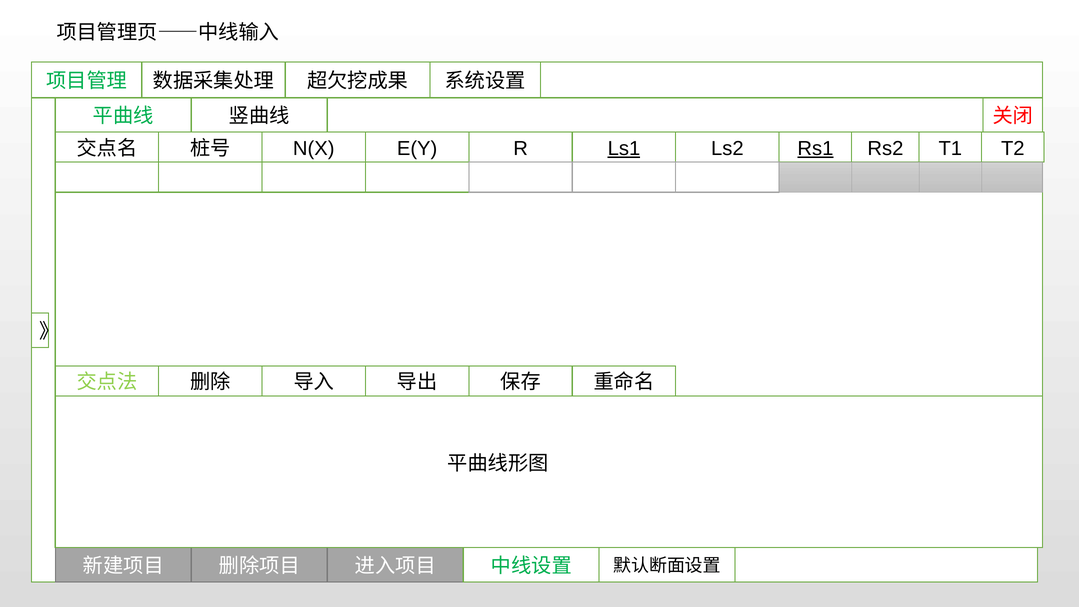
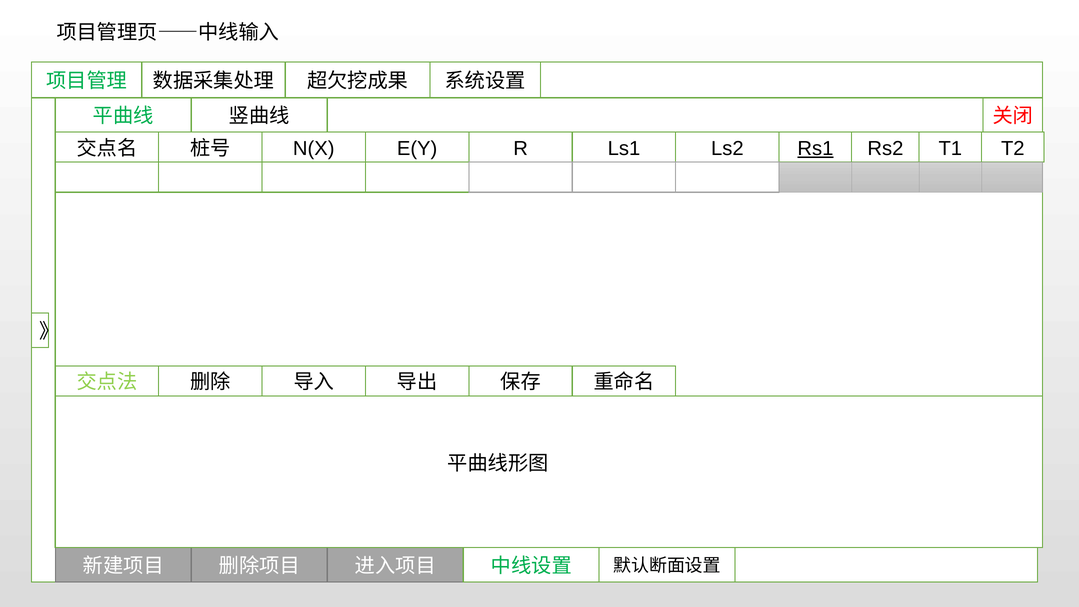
Ls1 underline: present -> none
